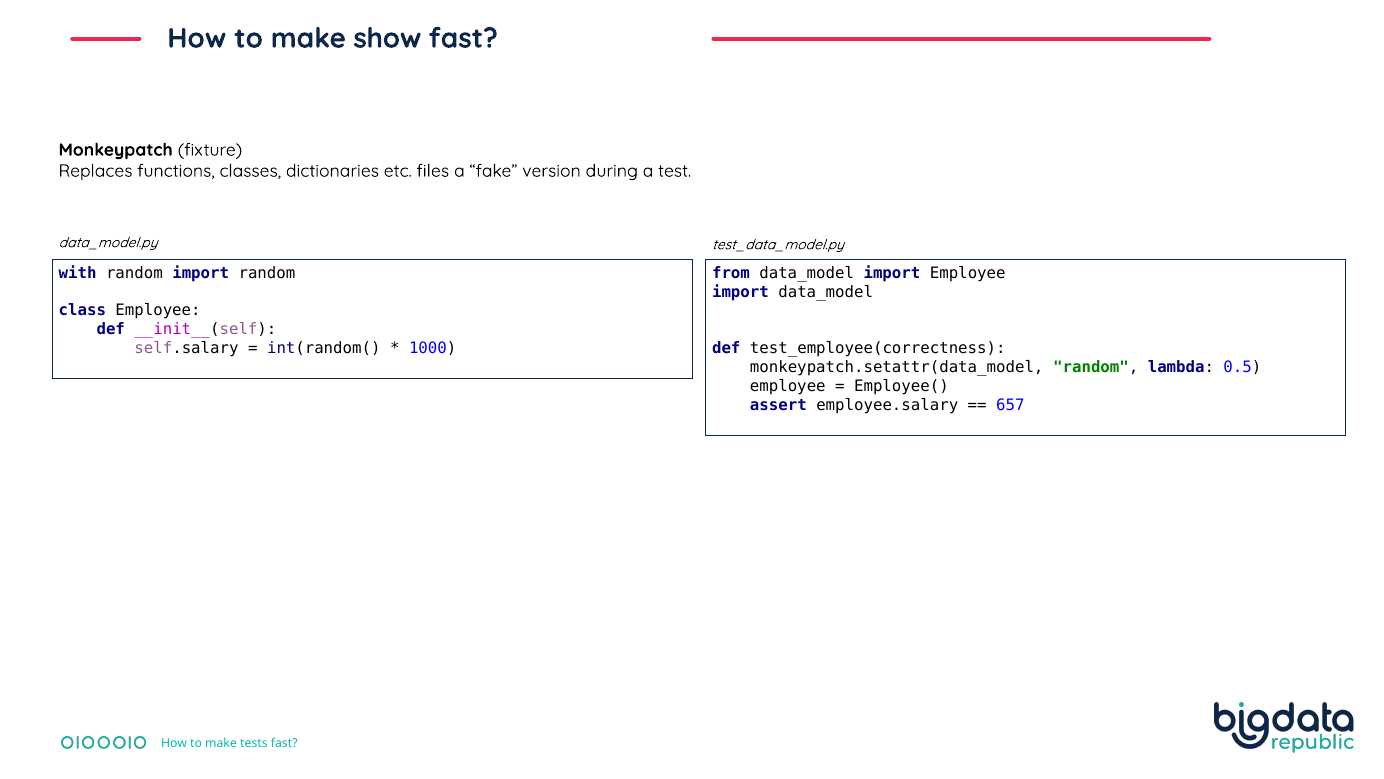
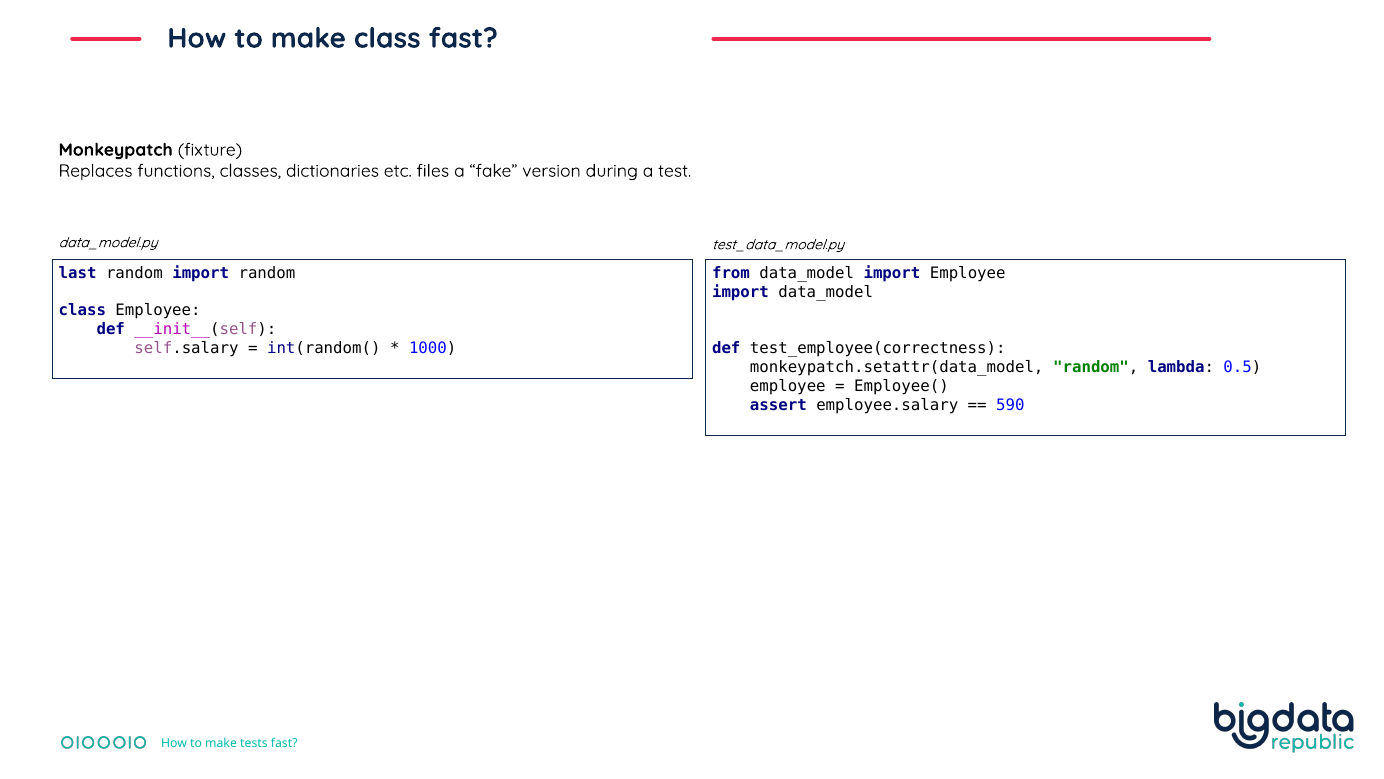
make show: show -> class
with: with -> last
657: 657 -> 590
